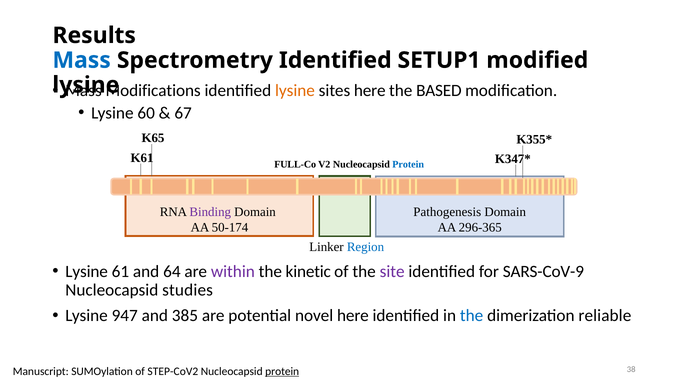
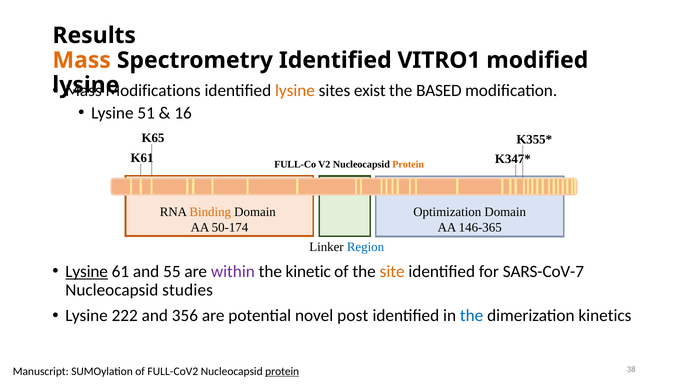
Mass at (82, 60) colour: blue -> orange
SETUP1: SETUP1 -> VITRO1
sites here: here -> exist
60: 60 -> 51
67: 67 -> 16
Protein at (408, 164) colour: blue -> orange
Pathogenesis: Pathogenesis -> Optimization
Binding colour: purple -> orange
296-365: 296-365 -> 146-365
Lysine at (87, 271) underline: none -> present
64: 64 -> 55
site colour: purple -> orange
SARS-CoV-9: SARS-CoV-9 -> SARS-CoV-7
947: 947 -> 222
385: 385 -> 356
novel here: here -> post
reliable: reliable -> kinetics
STEP-CoV2: STEP-CoV2 -> FULL-CoV2
